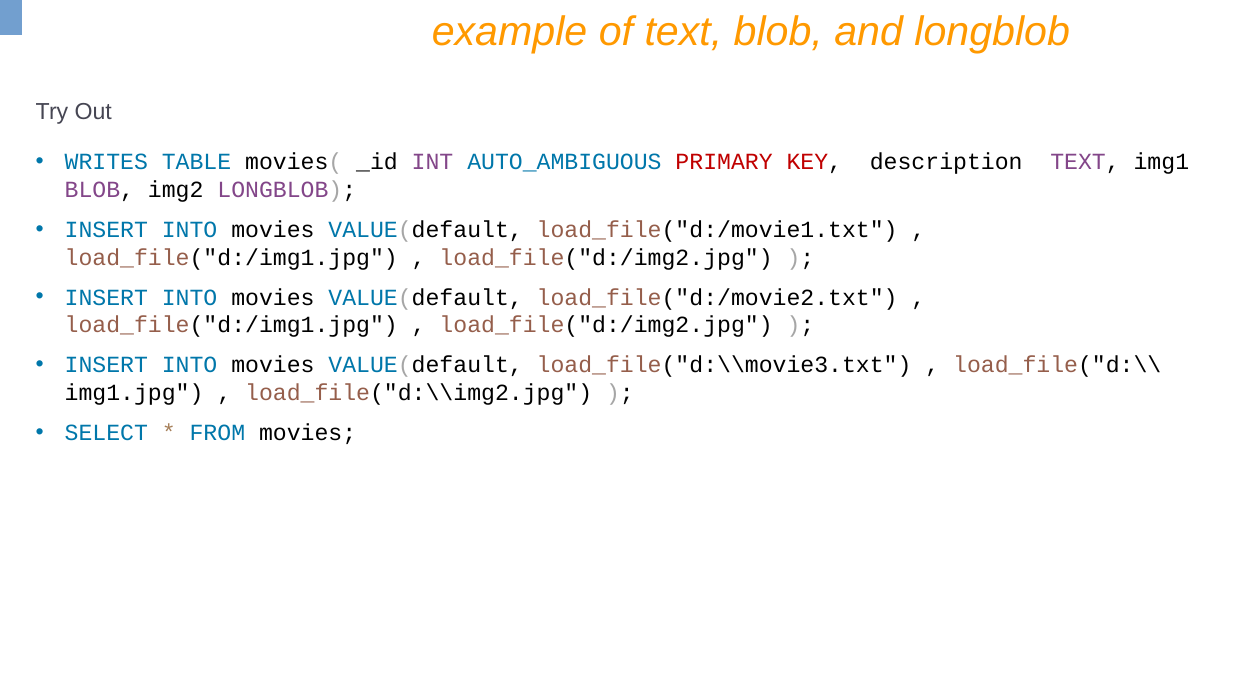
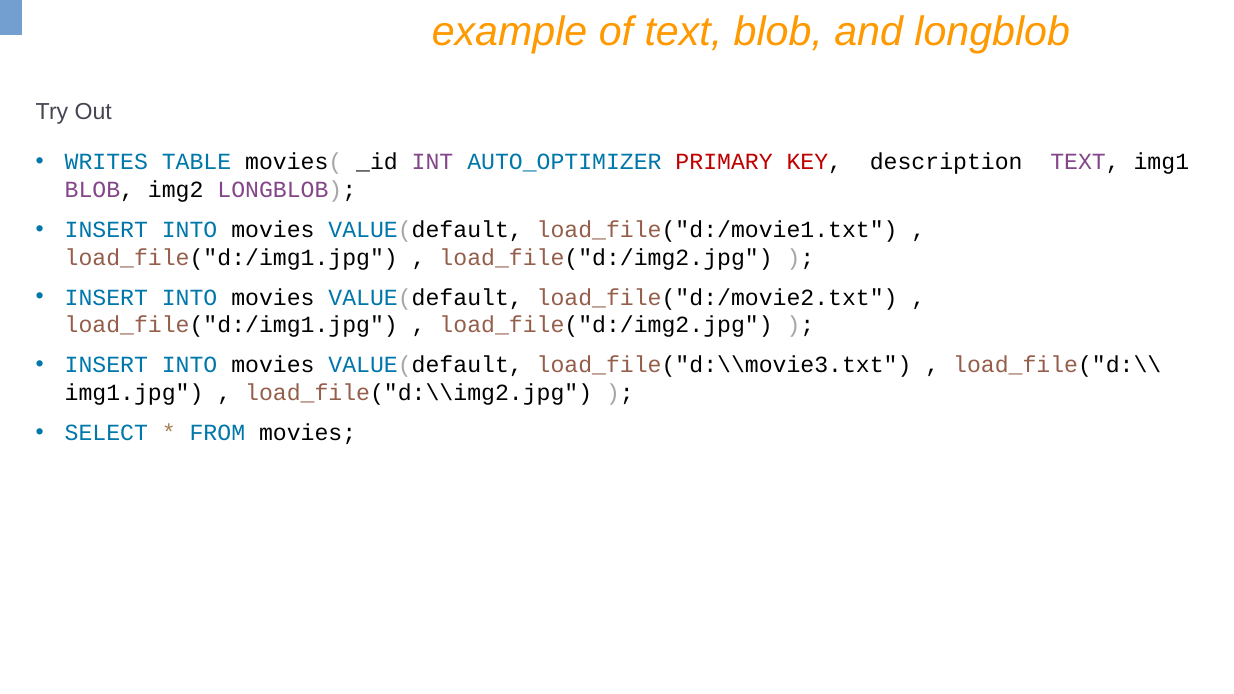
AUTO_AMBIGUOUS: AUTO_AMBIGUOUS -> AUTO_OPTIMIZER
